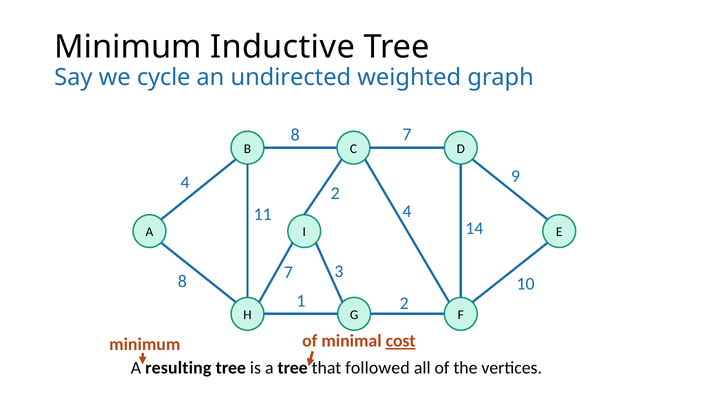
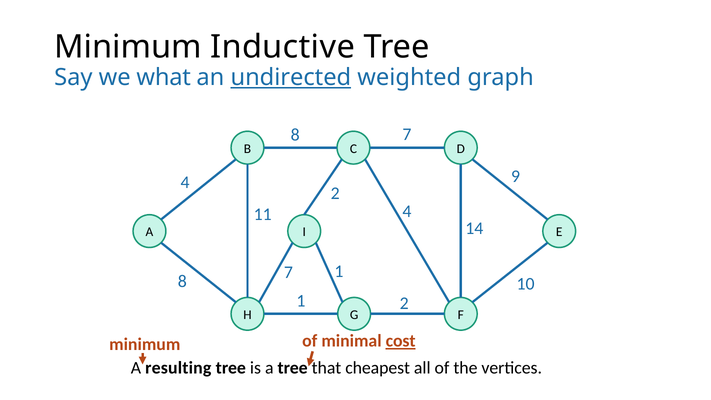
cycle: cycle -> what
undirected underline: none -> present
7 3: 3 -> 1
followed: followed -> cheapest
